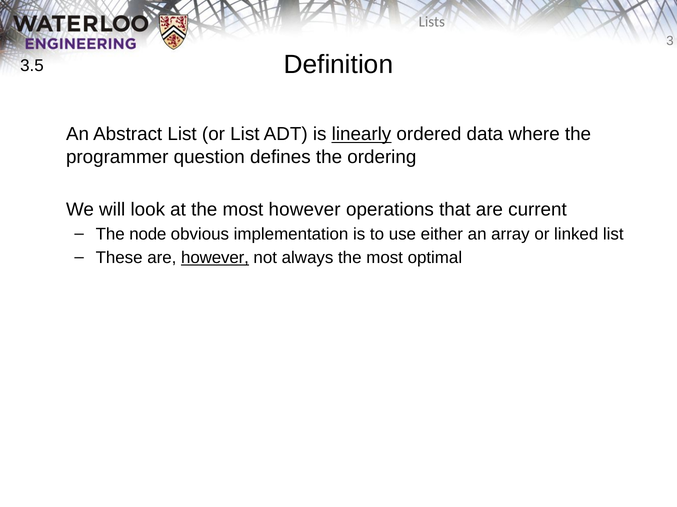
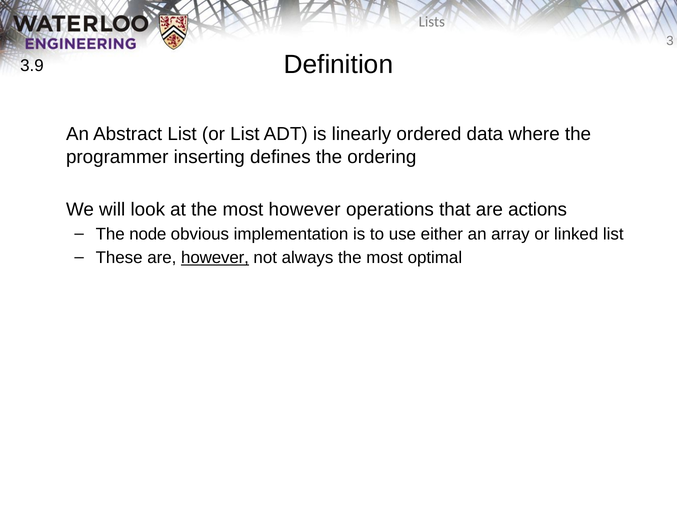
3.5: 3.5 -> 3.9
linearly underline: present -> none
question: question -> inserting
current: current -> actions
